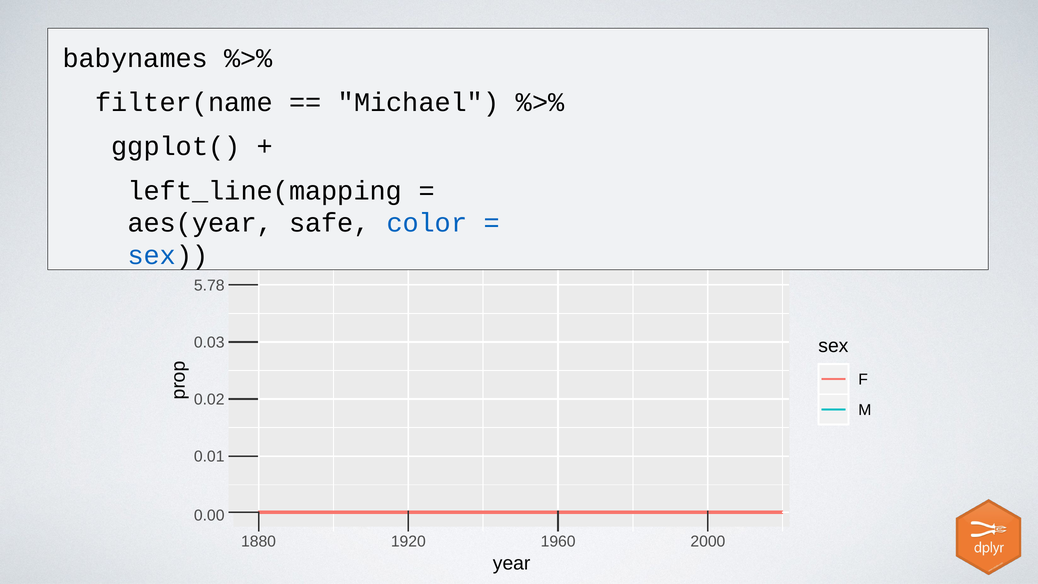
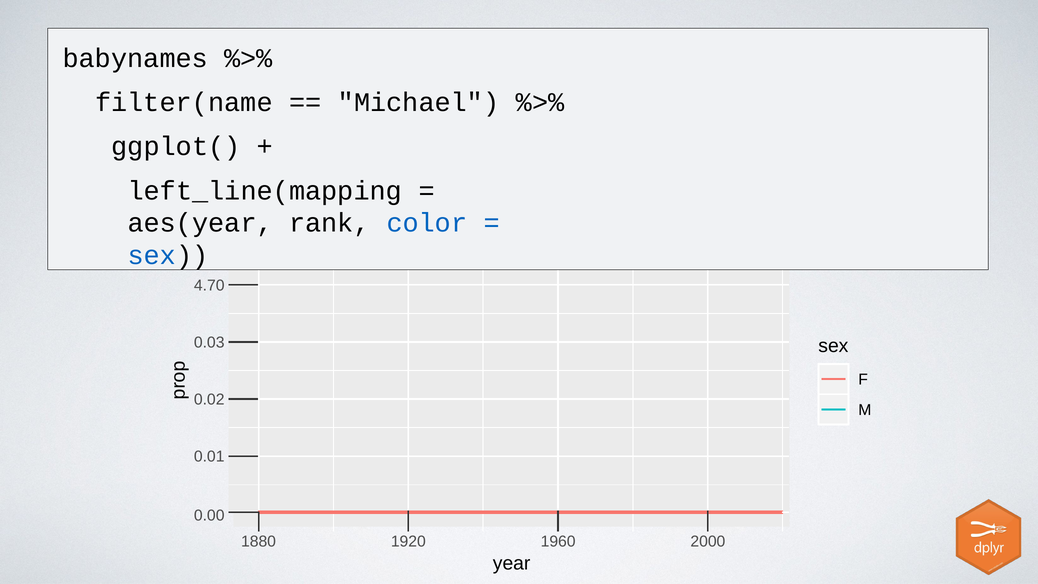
safe: safe -> rank
5.78: 5.78 -> 4.70
